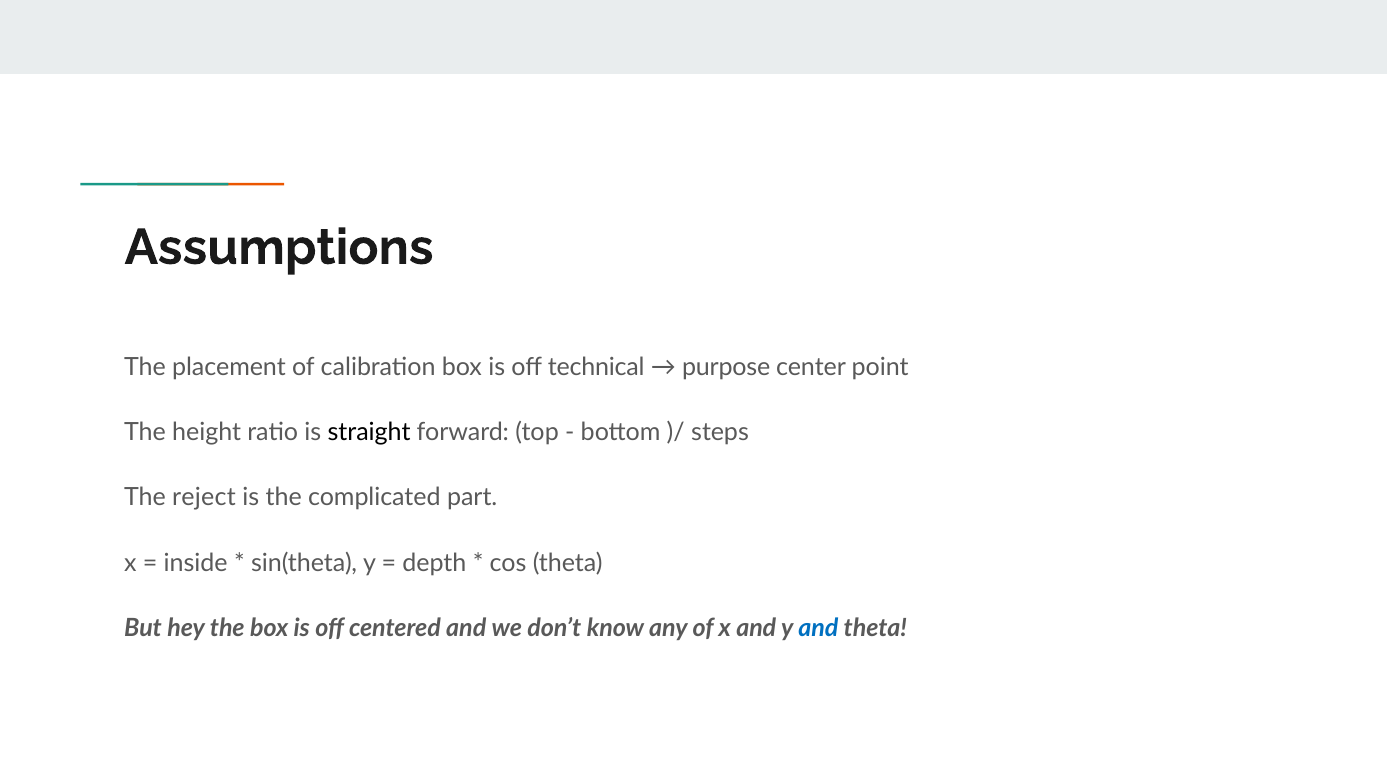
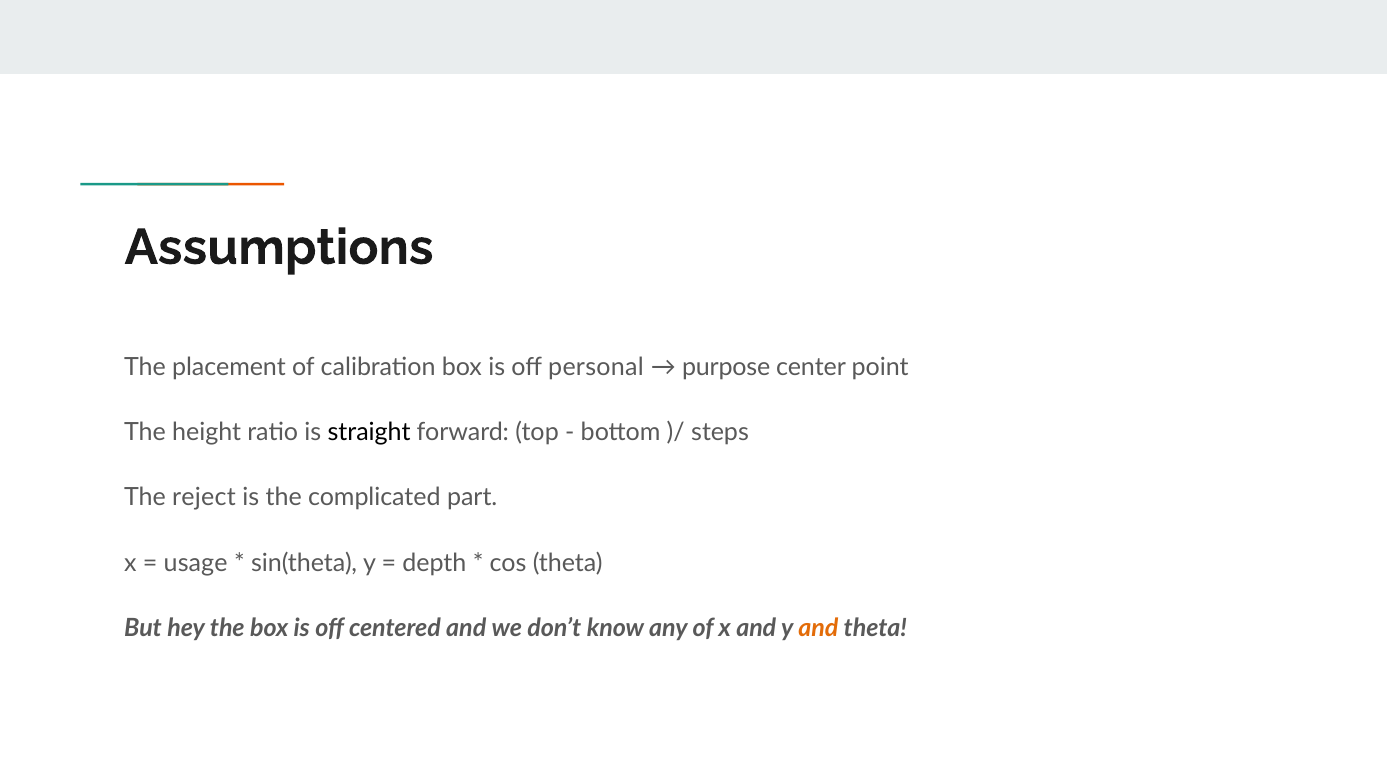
technical: technical -> personal
inside: inside -> usage
and at (818, 629) colour: blue -> orange
